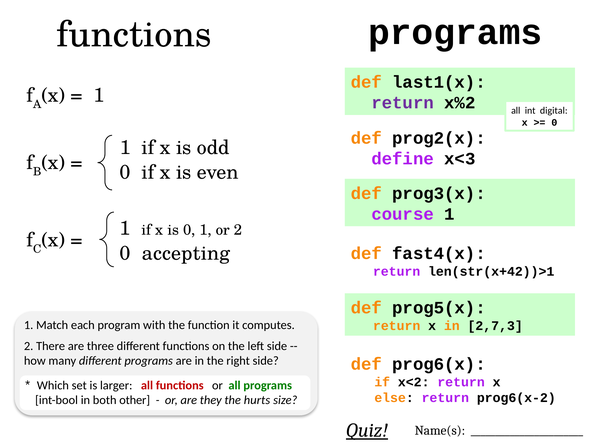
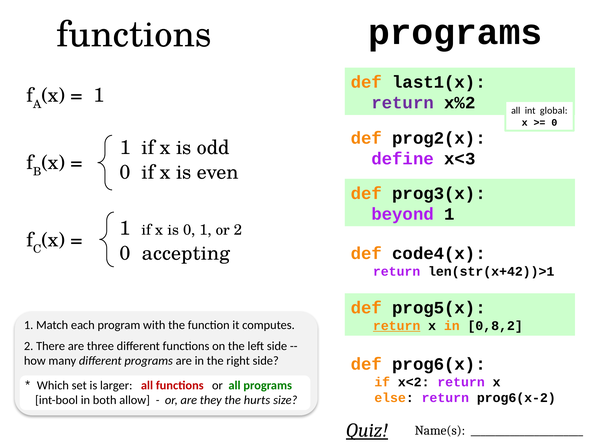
digital: digital -> global
course: course -> beyond
fast4(x: fast4(x -> code4(x
return at (397, 326) underline: none -> present
2,7,3: 2,7,3 -> 0,8,2
other: other -> allow
